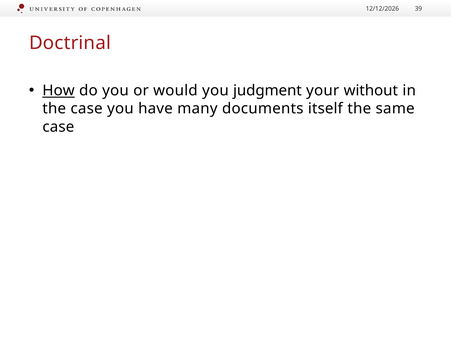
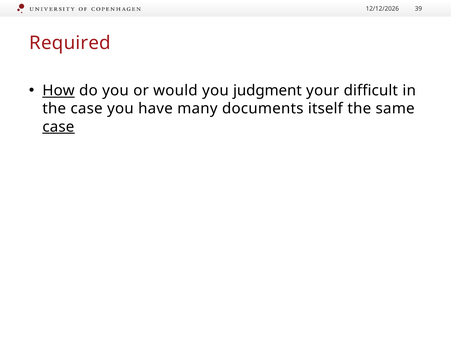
Doctrinal: Doctrinal -> Required
without: without -> difficult
case at (58, 127) underline: none -> present
